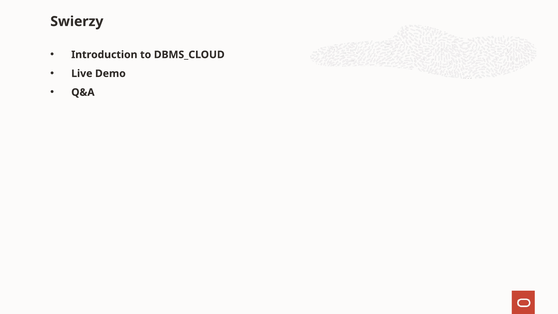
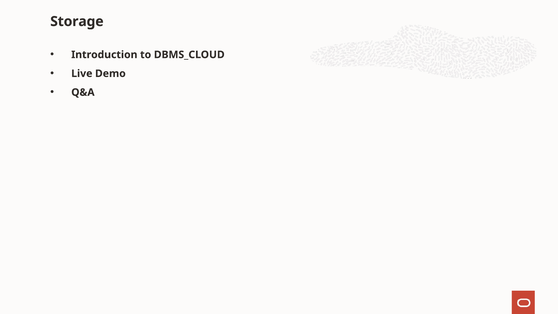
Swierzy: Swierzy -> Storage
